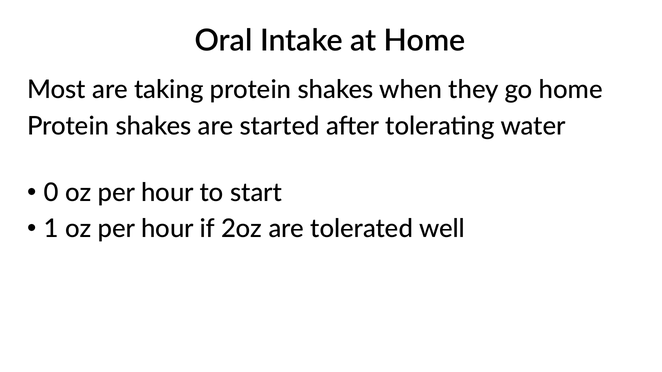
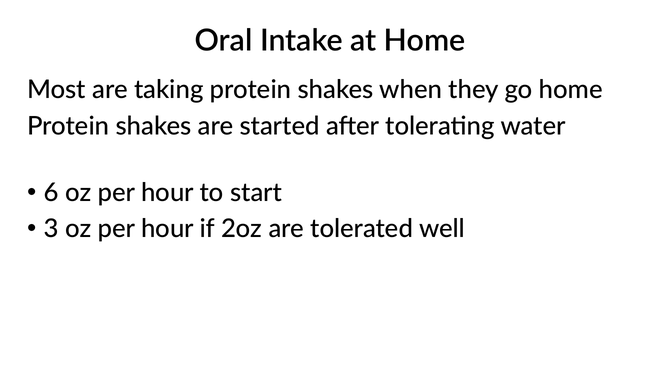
0: 0 -> 6
1: 1 -> 3
